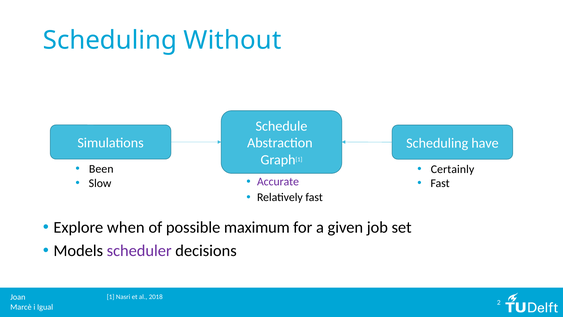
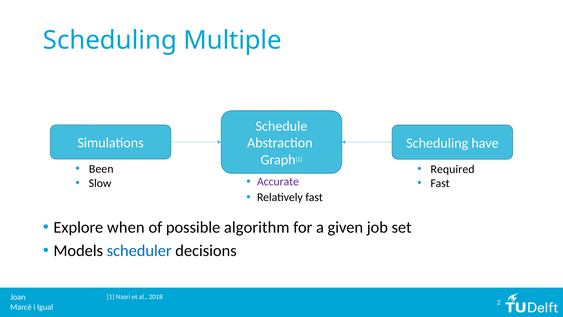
Without: Without -> Multiple
Certainly: Certainly -> Required
maximum: maximum -> algorithm
scheduler colour: purple -> blue
